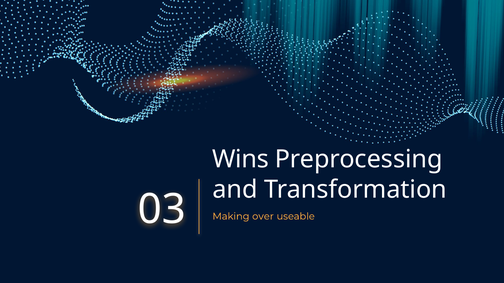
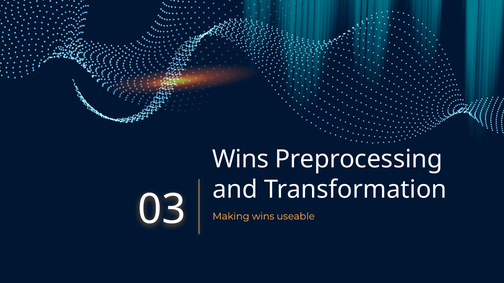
Making over: over -> wins
